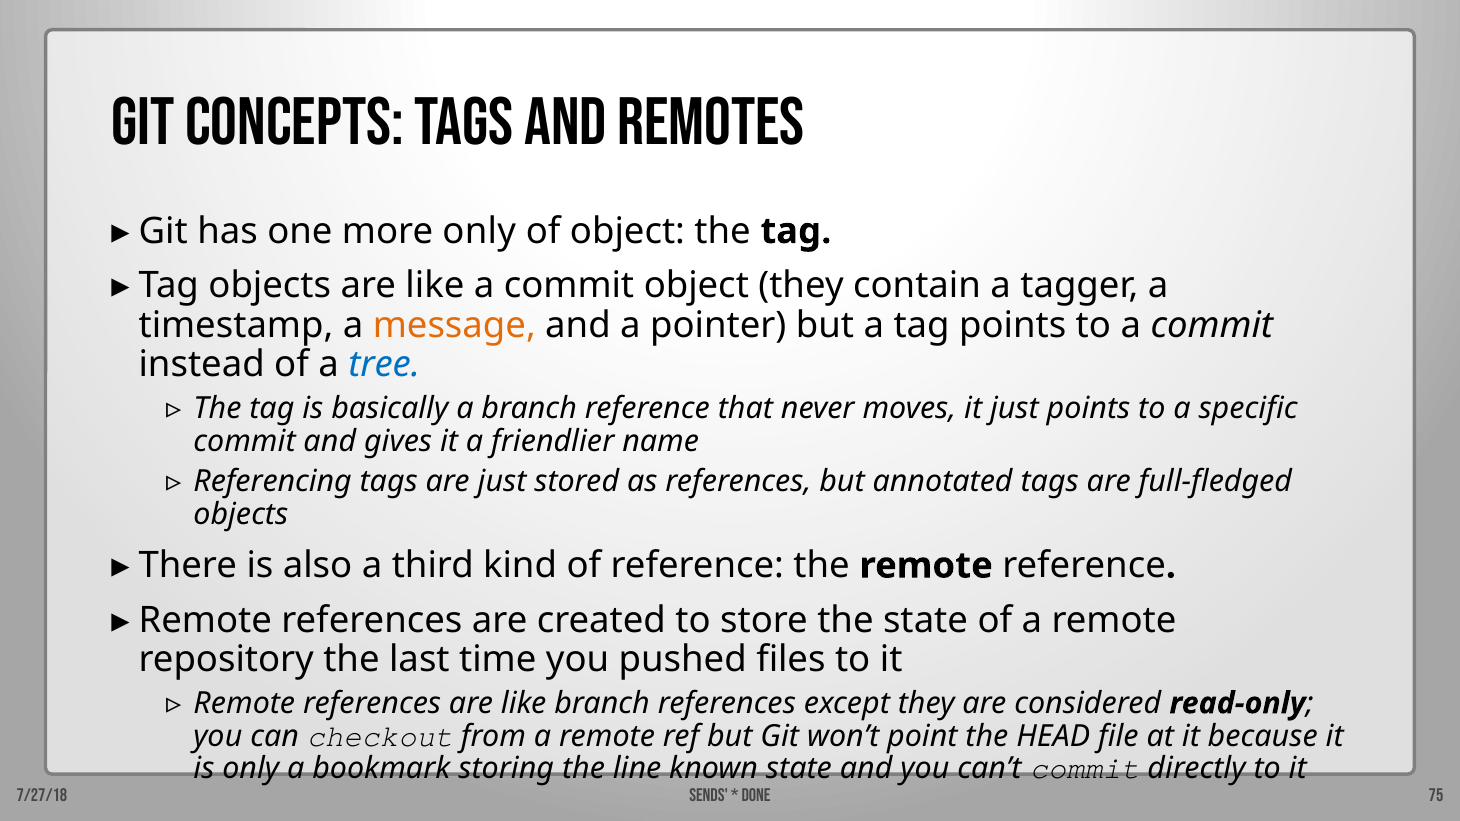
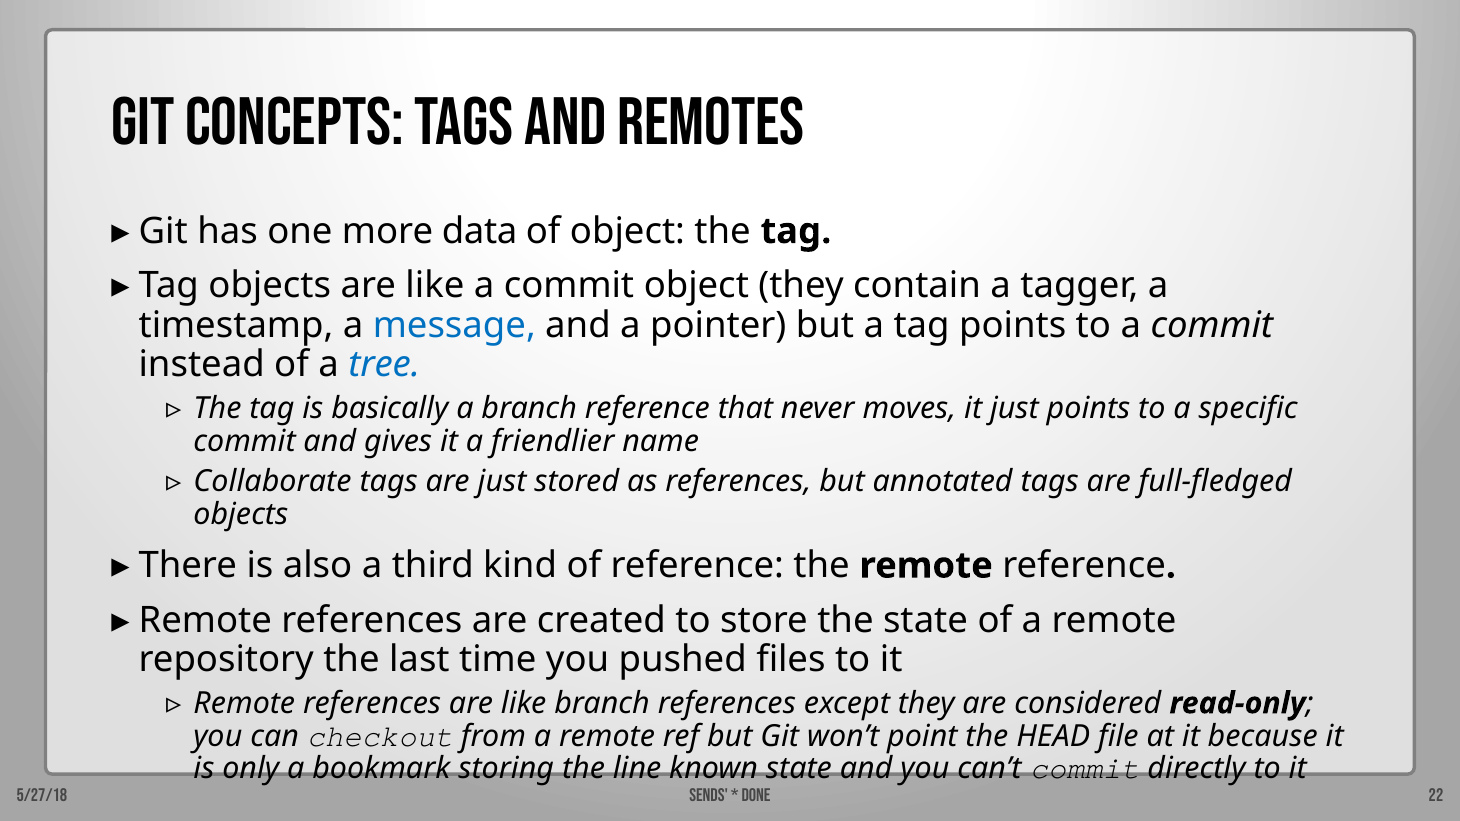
more only: only -> data
message colour: orange -> blue
Referencing: Referencing -> Collaborate
7/27/18: 7/27/18 -> 5/27/18
75: 75 -> 22
